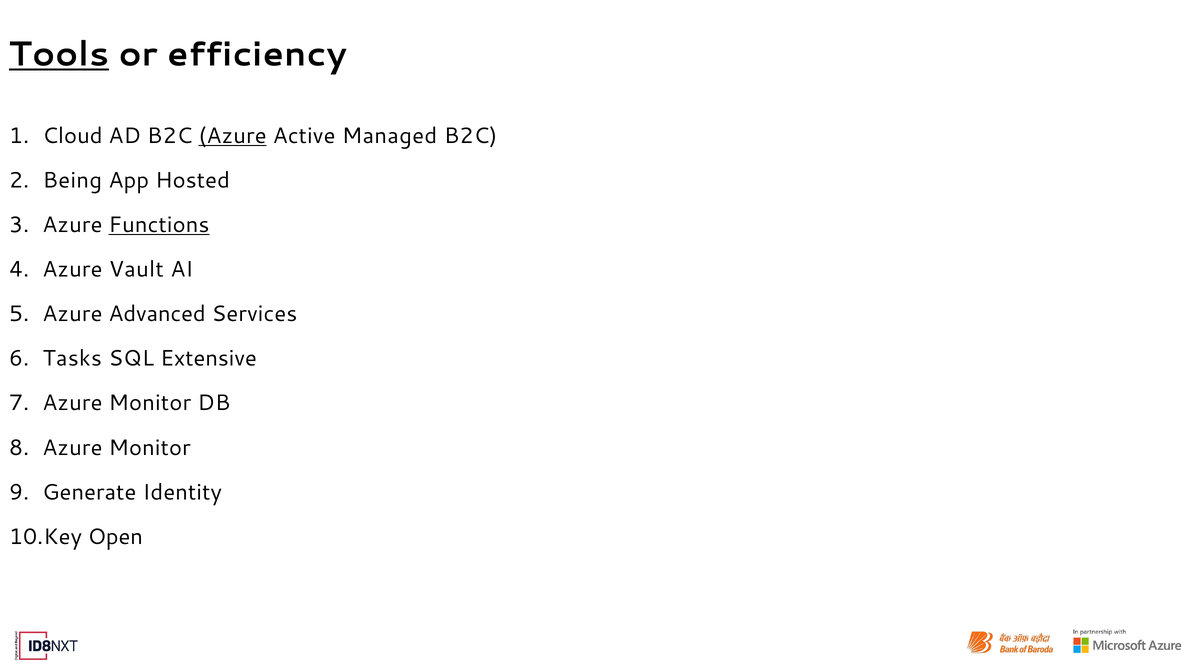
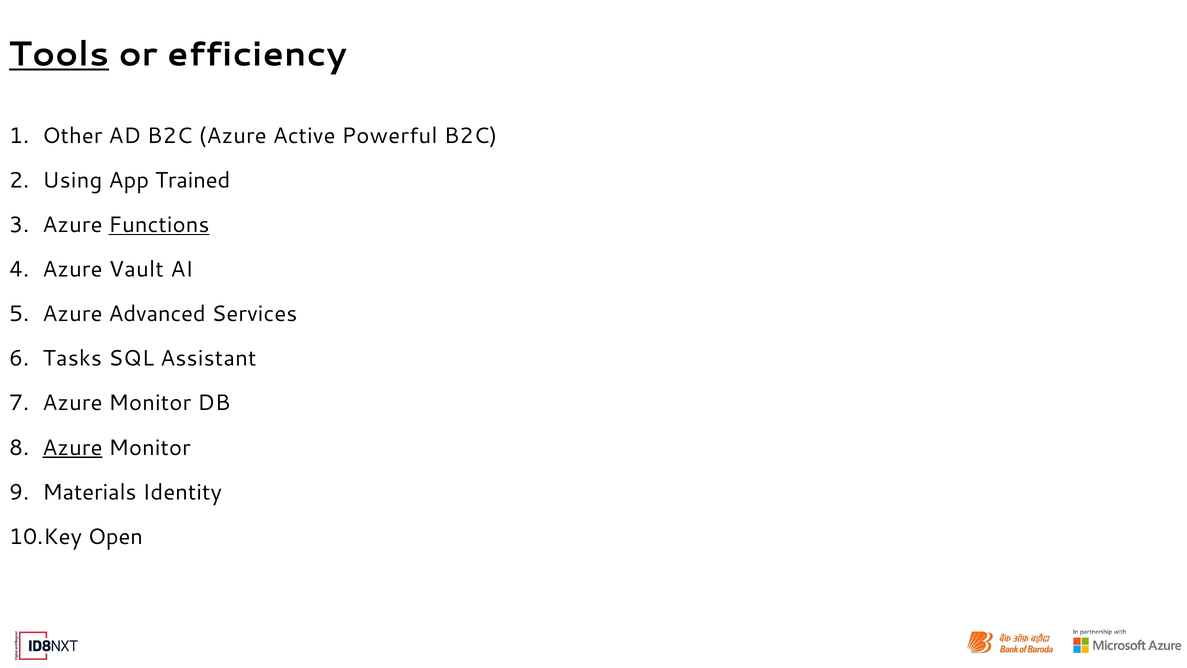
Cloud: Cloud -> Other
Azure at (233, 136) underline: present -> none
Managed: Managed -> Powerful
Being: Being -> Using
Hosted: Hosted -> Trained
Extensive: Extensive -> Assistant
Azure at (72, 447) underline: none -> present
Generate: Generate -> Materials
